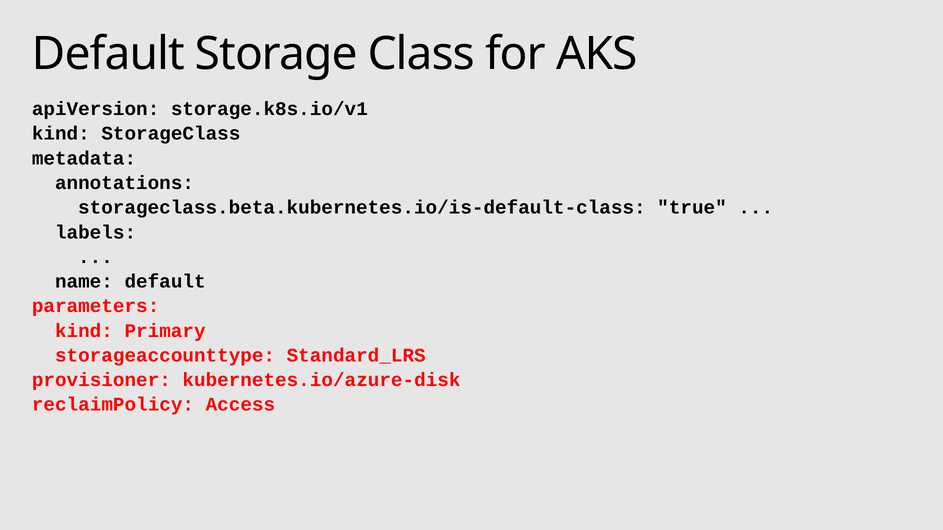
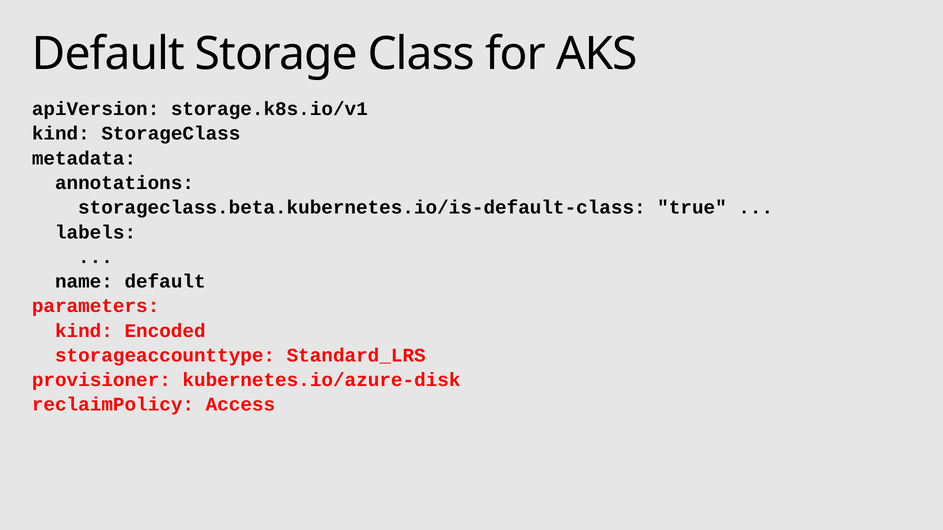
Primary: Primary -> Encoded
